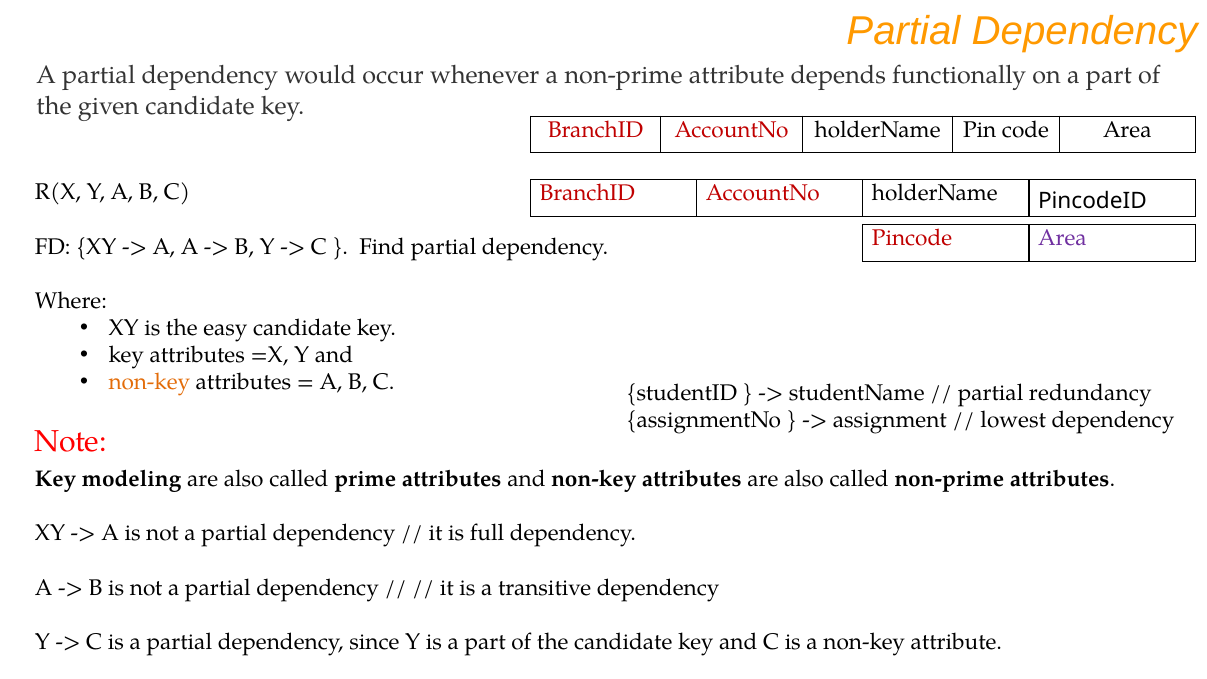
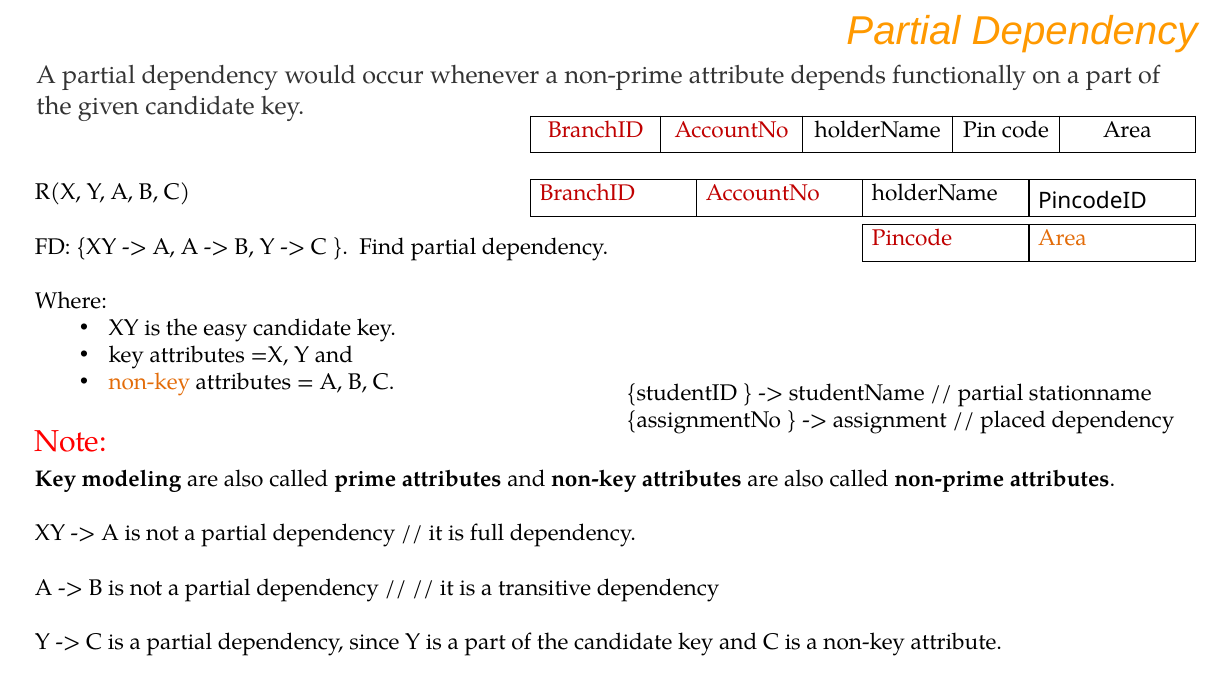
Area at (1062, 238) colour: purple -> orange
redundancy: redundancy -> stationname
lowest: lowest -> placed
